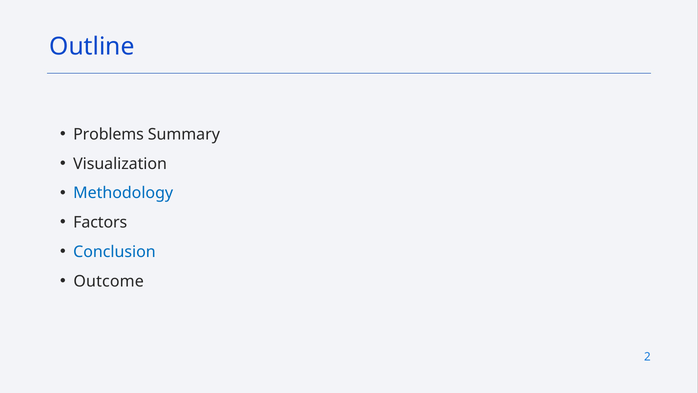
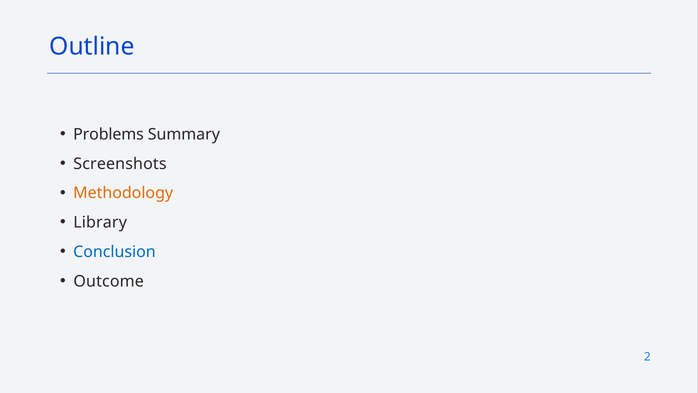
Visualization: Visualization -> Screenshots
Methodology colour: blue -> orange
Factors: Factors -> Library
